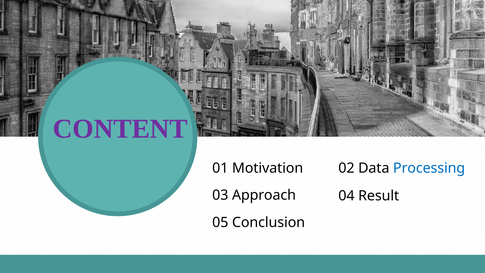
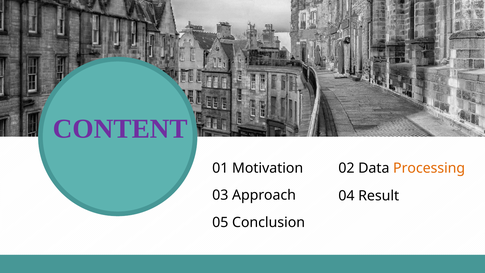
Processing colour: blue -> orange
